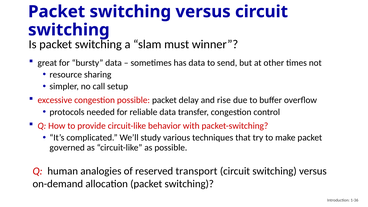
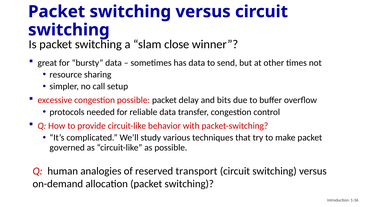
must: must -> close
rise: rise -> bits
